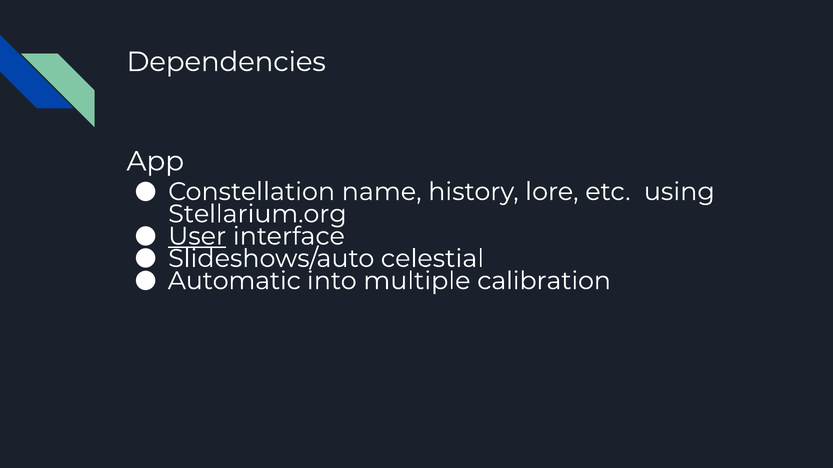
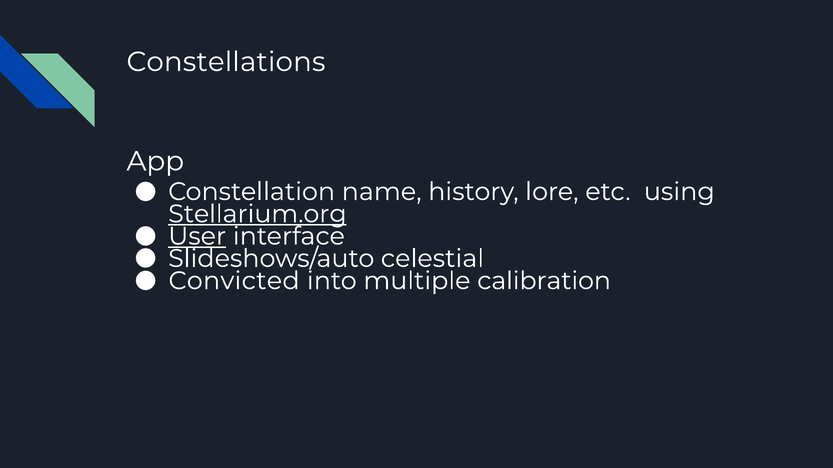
Dependencies: Dependencies -> Constellations
Stellarium.org underline: none -> present
Automatic: Automatic -> Convicted
